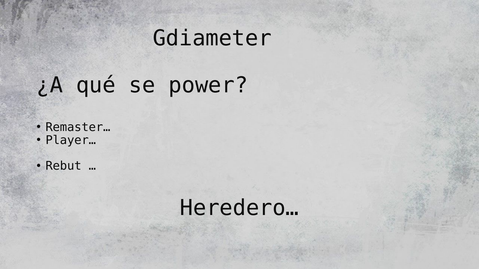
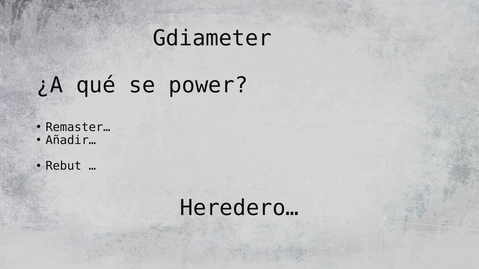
Player…: Player… -> Añadir…
